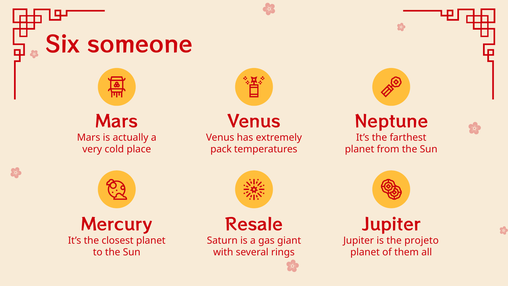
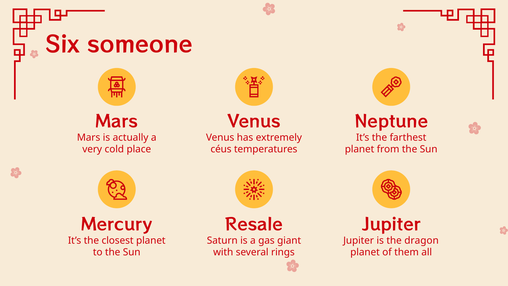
pack: pack -> céus
projeto: projeto -> dragon
